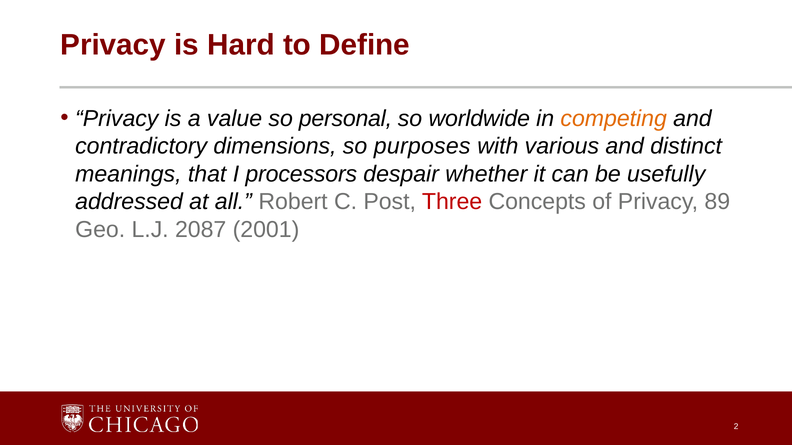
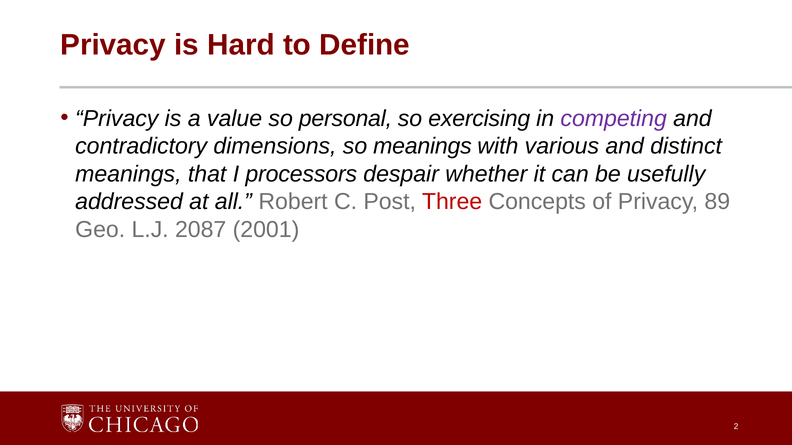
worldwide: worldwide -> exercising
competing colour: orange -> purple
so purposes: purposes -> meanings
